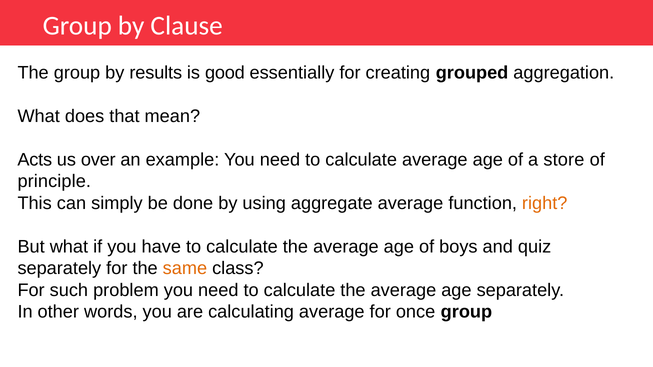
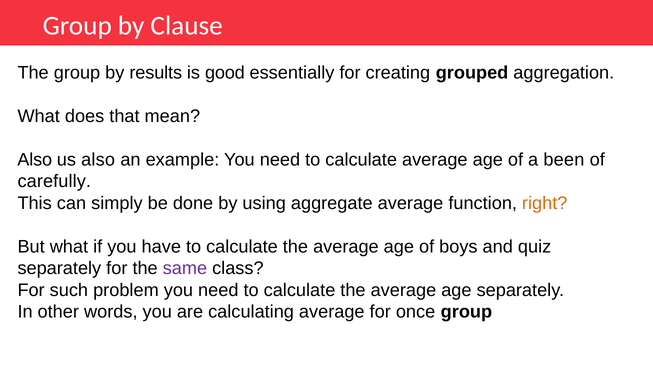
Acts at (35, 160): Acts -> Also
us over: over -> also
store: store -> been
principle: principle -> carefully
same colour: orange -> purple
